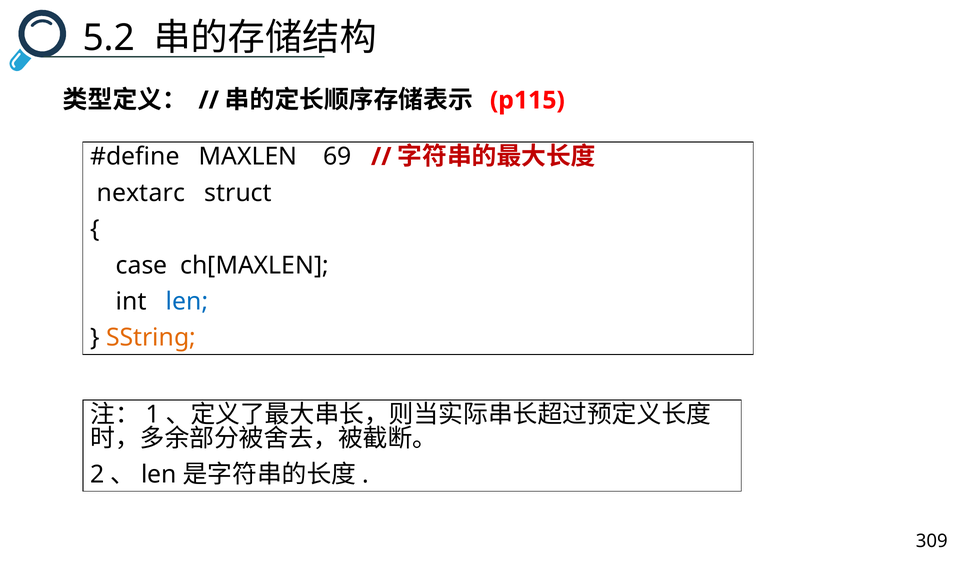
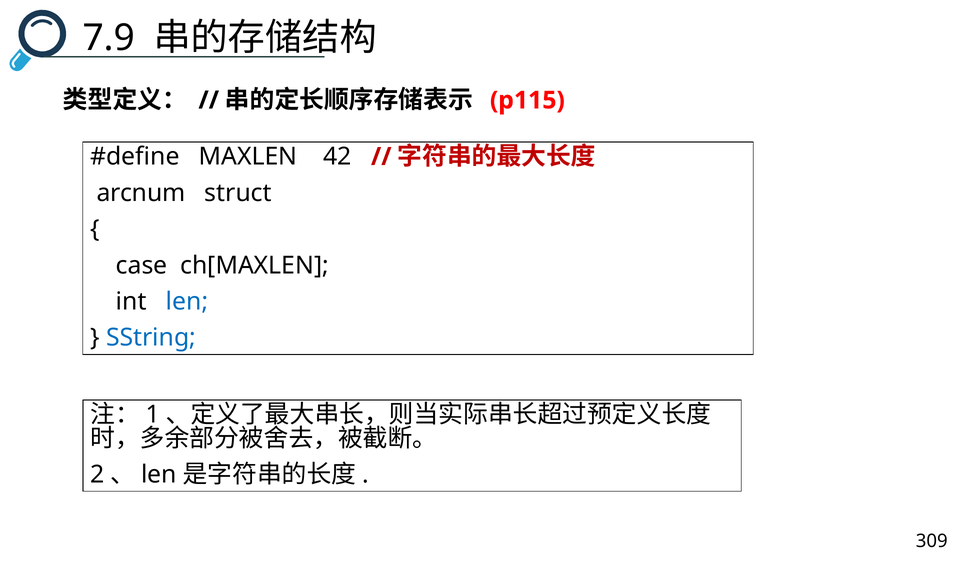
5.2: 5.2 -> 7.9
69: 69 -> 42
nextarc: nextarc -> arcnum
SString colour: orange -> blue
